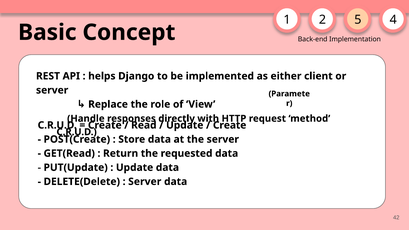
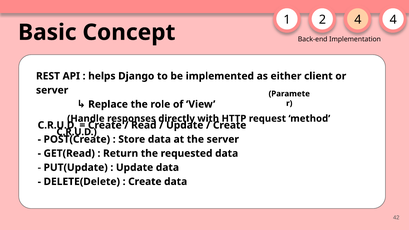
2 5: 5 -> 4
Server at (145, 182): Server -> Create
